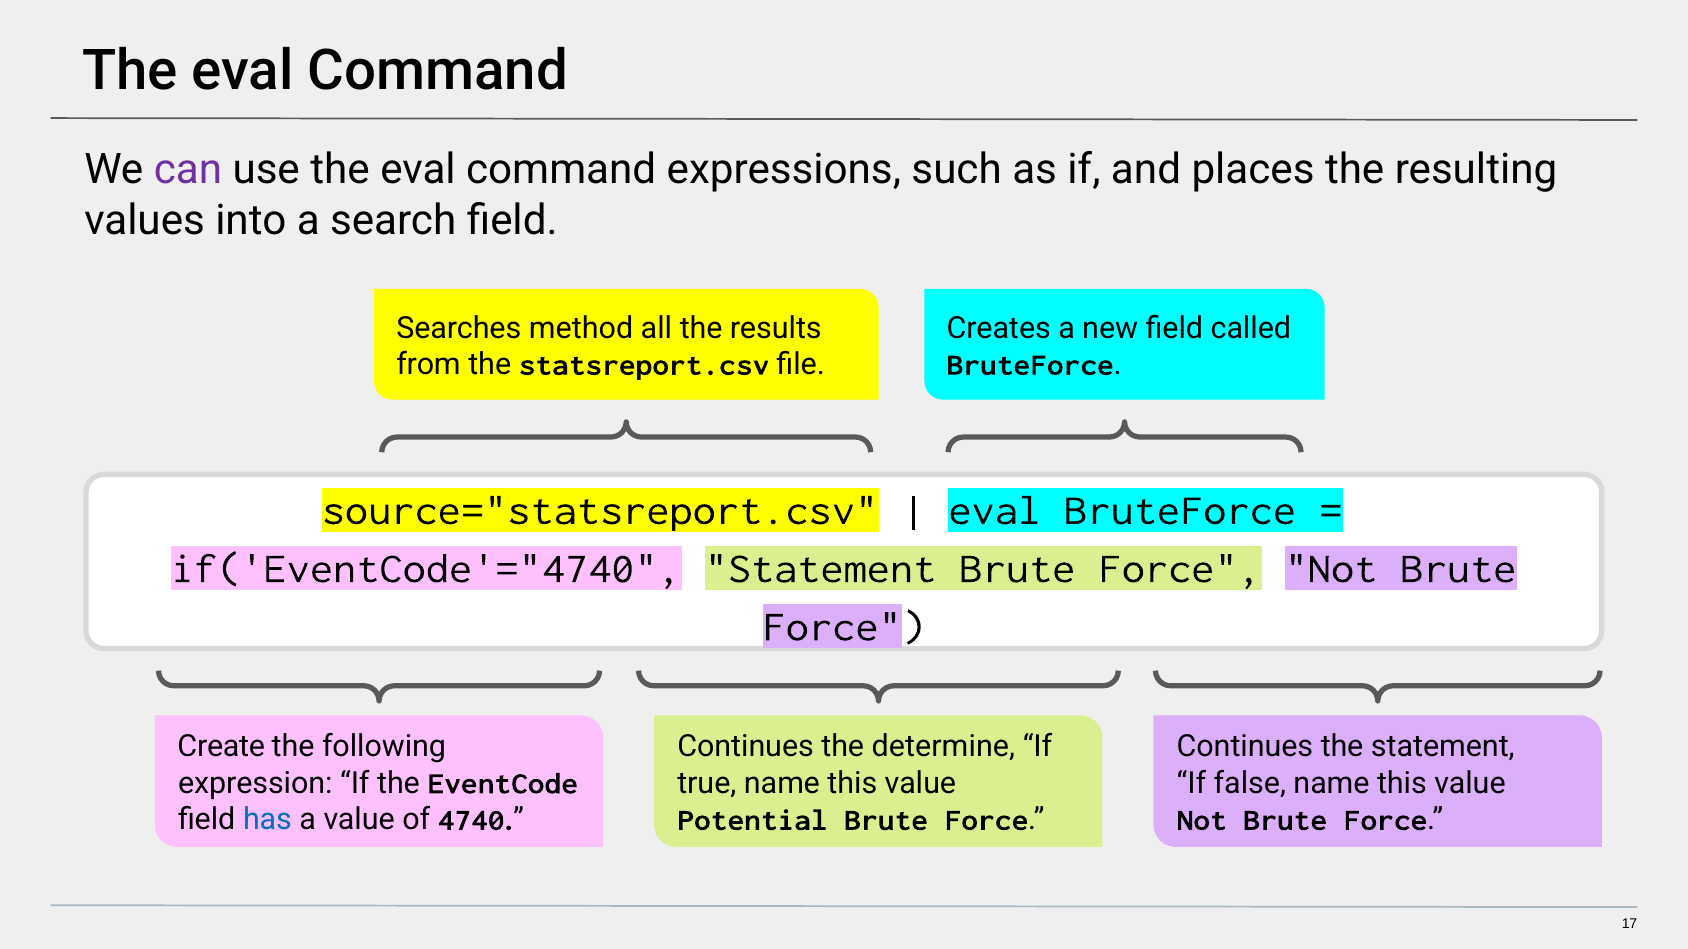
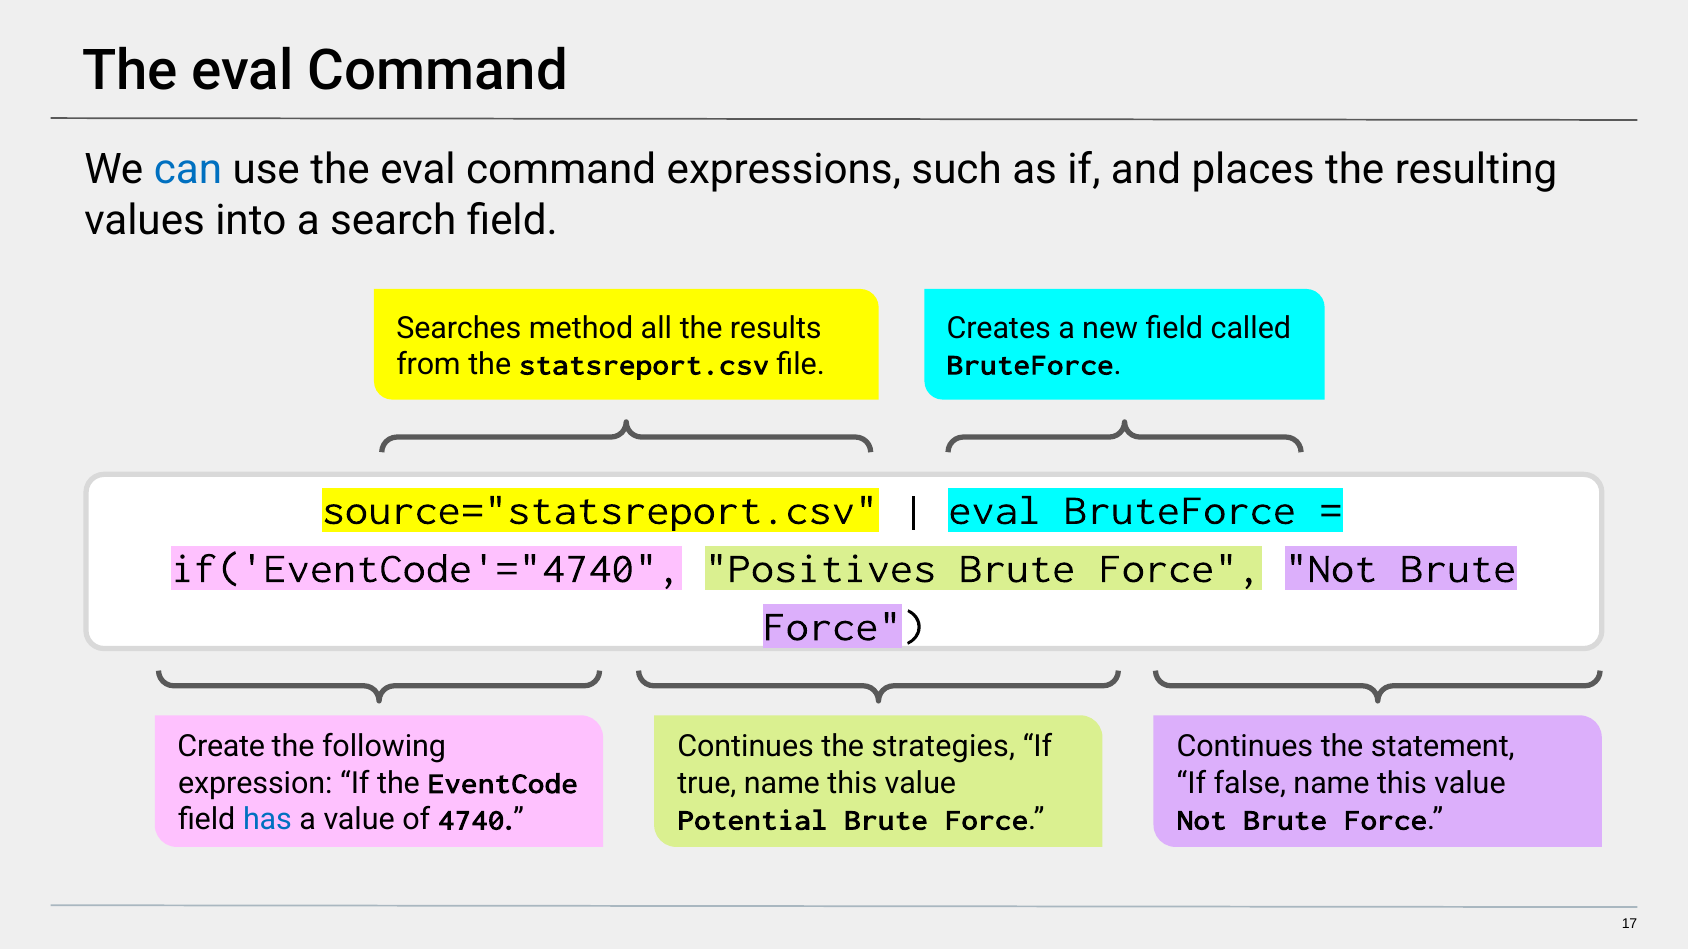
can colour: purple -> blue
if('EventCode'="4740 Statement: Statement -> Positives
determine: determine -> strategies
